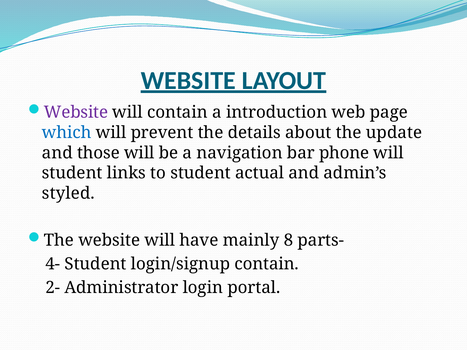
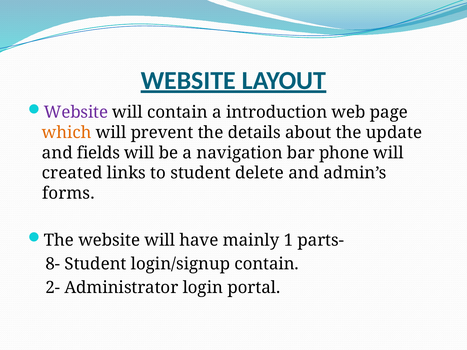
which colour: blue -> orange
those: those -> fields
student at (72, 173): student -> created
actual: actual -> delete
styled: styled -> forms
8: 8 -> 1
4-: 4- -> 8-
